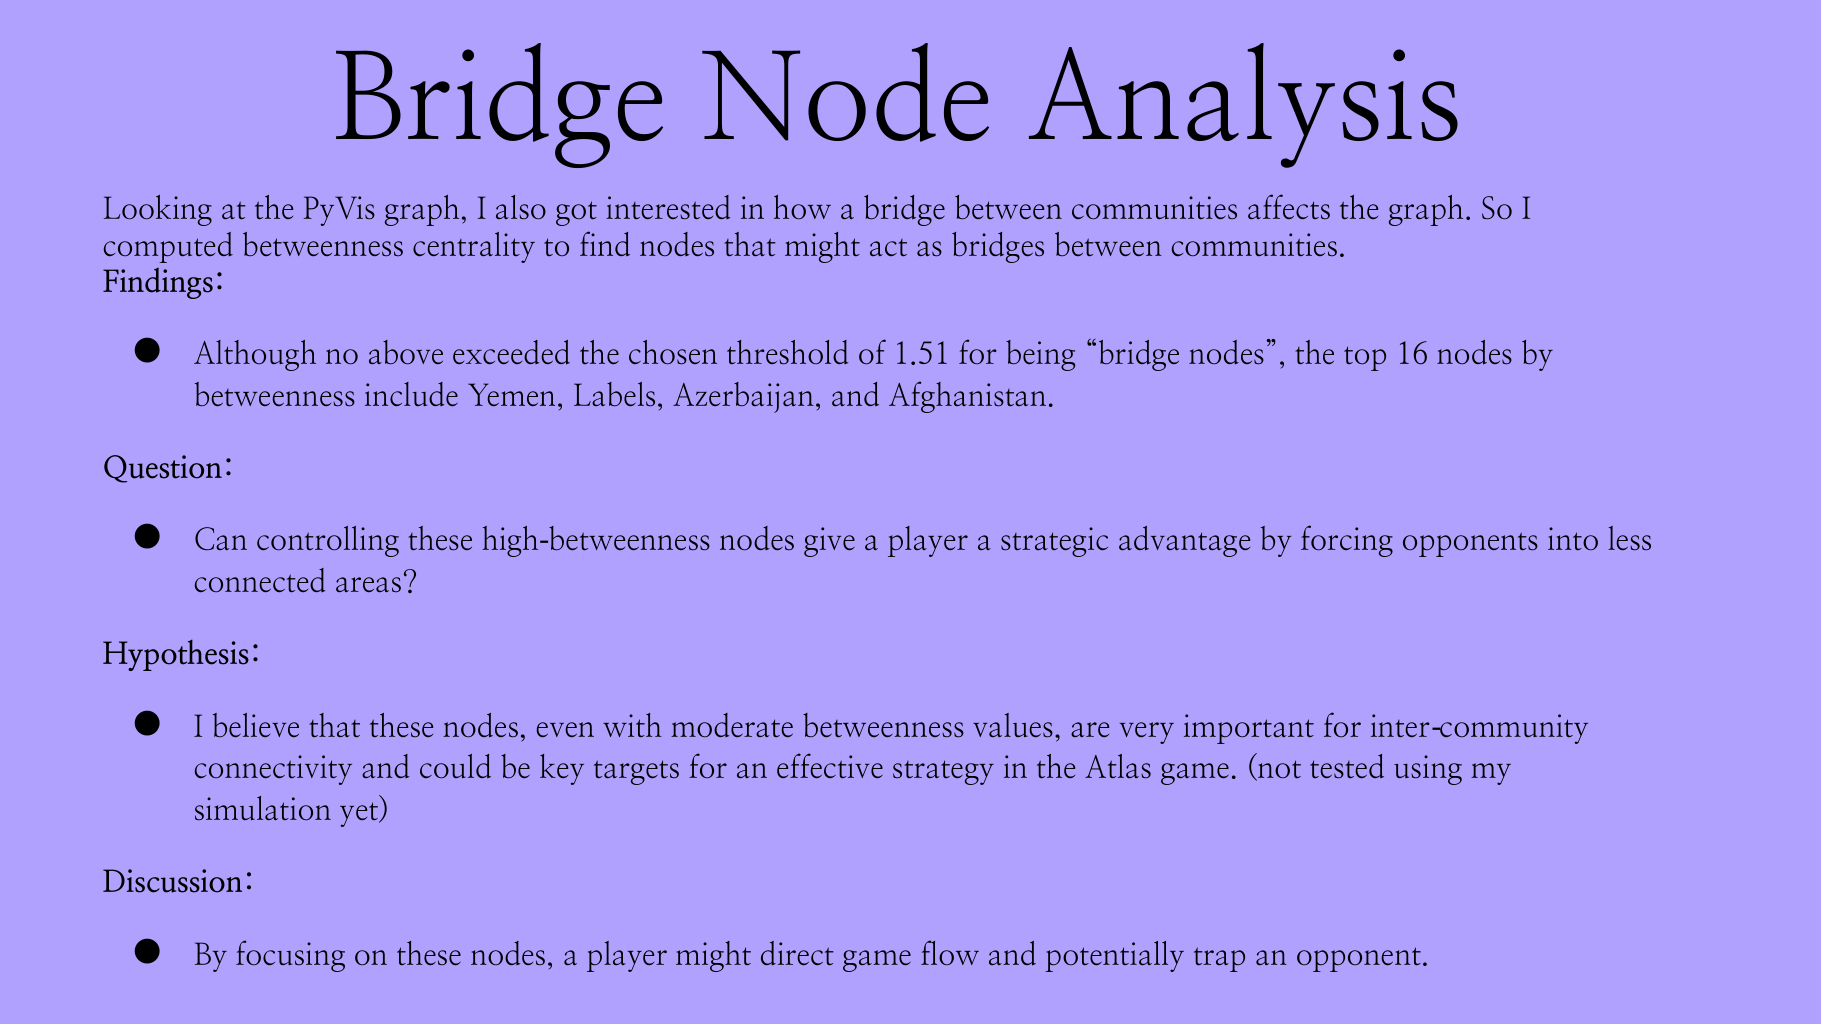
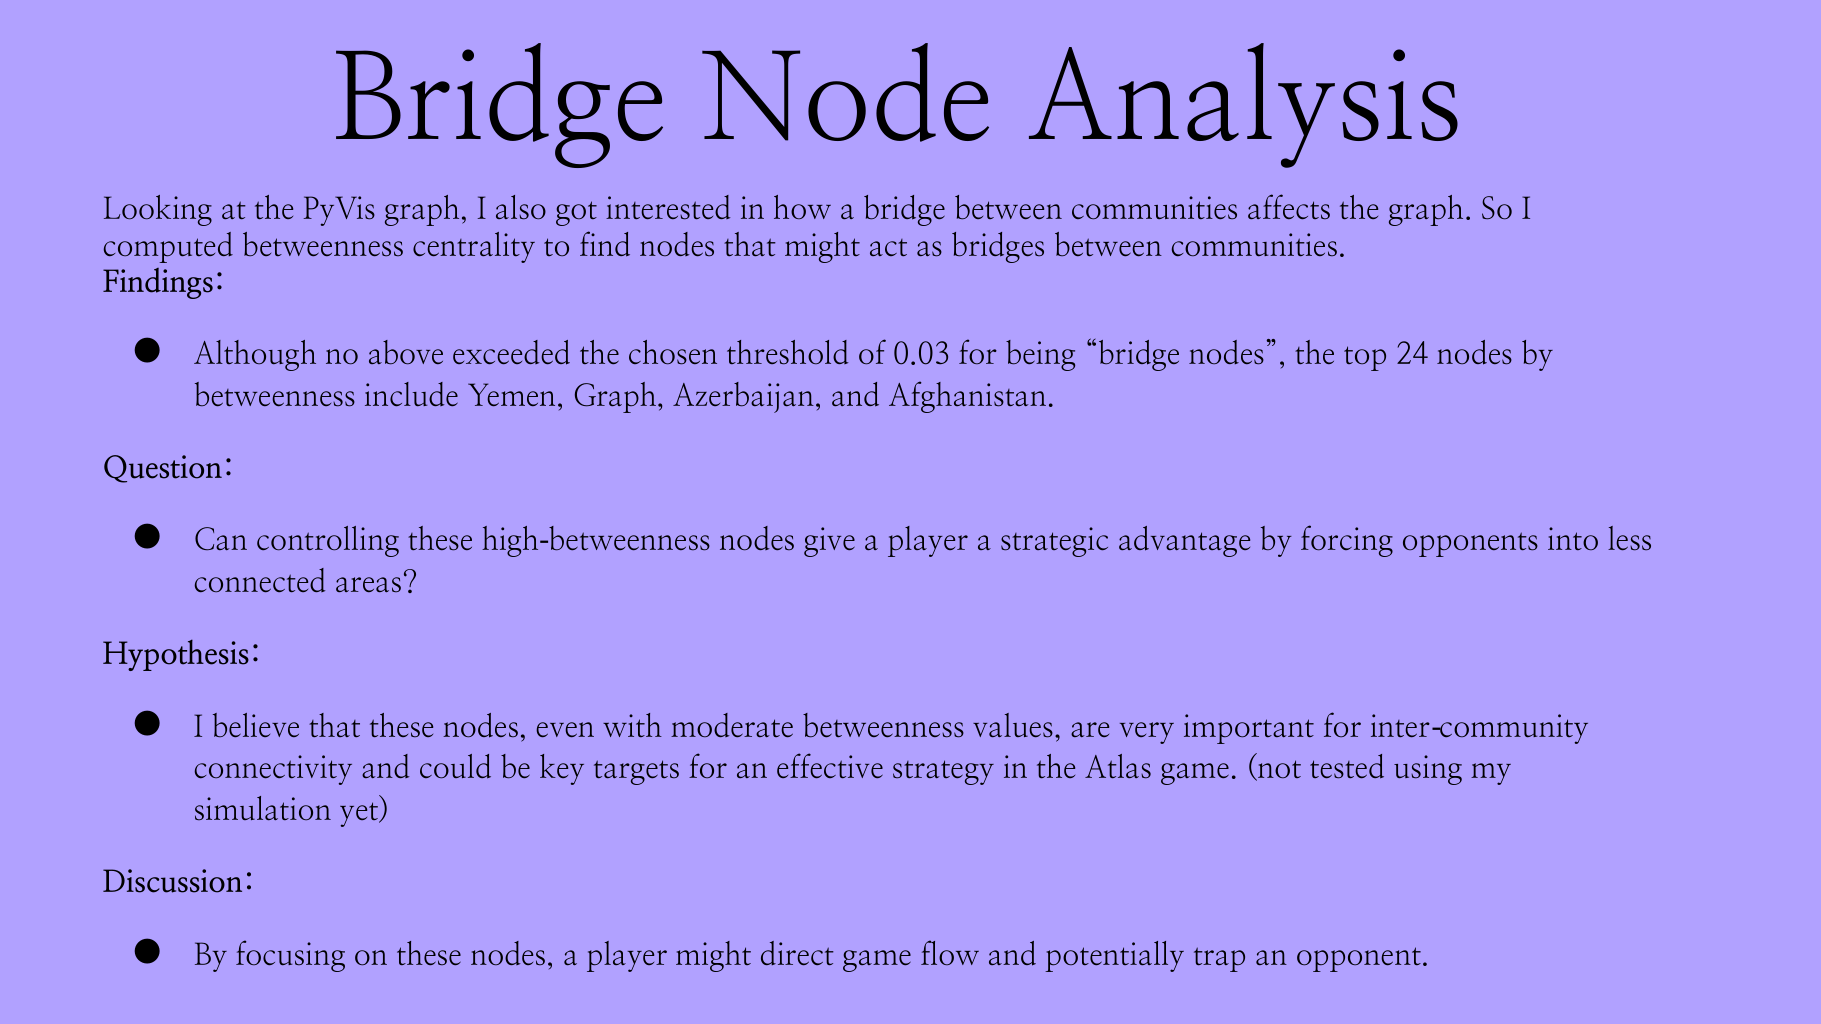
1.51: 1.51 -> 0.03
16: 16 -> 24
Yemen Labels: Labels -> Graph
